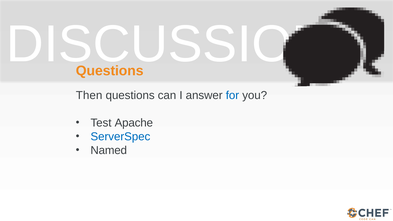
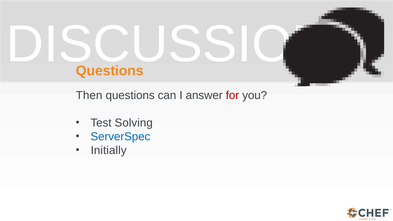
for colour: blue -> red
Apache: Apache -> Solving
Named: Named -> Initially
